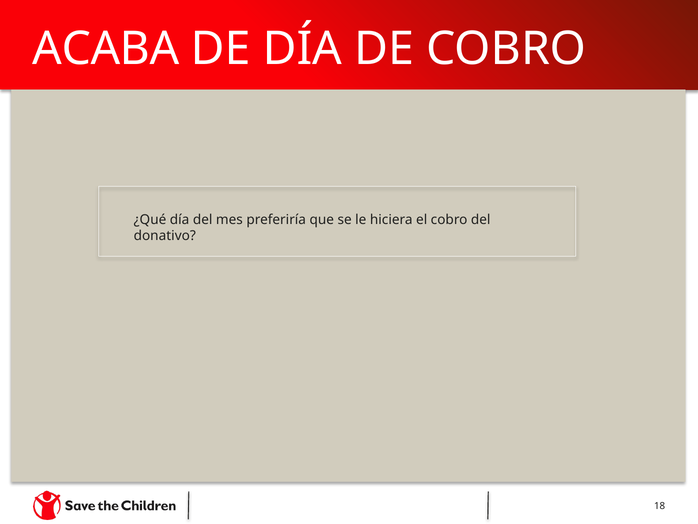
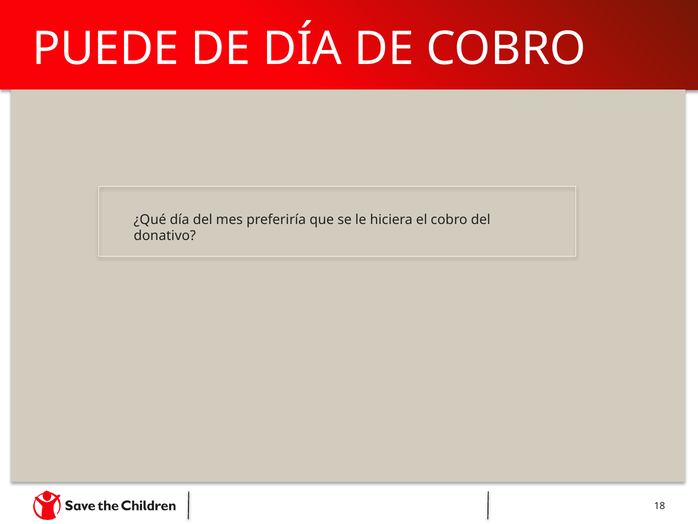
ACABA: ACABA -> PUEDE
